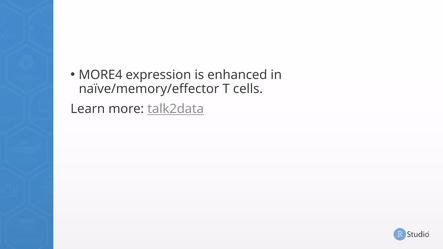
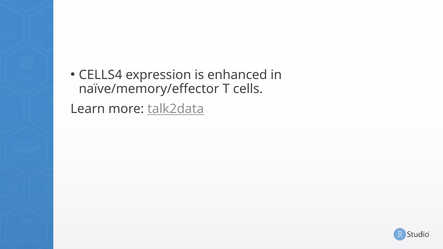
MORE4: MORE4 -> CELLS4
